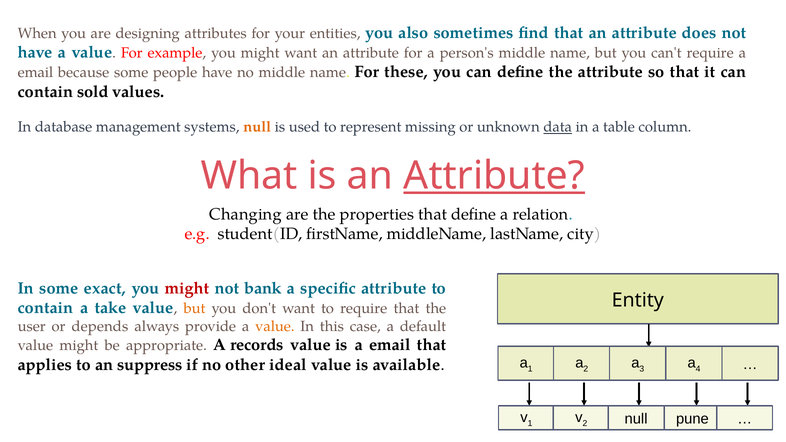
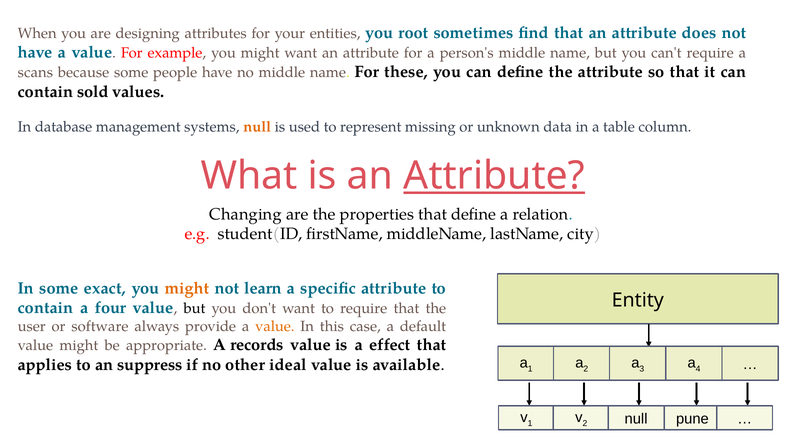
also: also -> root
email at (35, 73): email -> scans
data underline: present -> none
might at (187, 288) colour: red -> orange
bank: bank -> learn
take: take -> four
but at (194, 308) colour: orange -> black
depends: depends -> software
is a email: email -> effect
